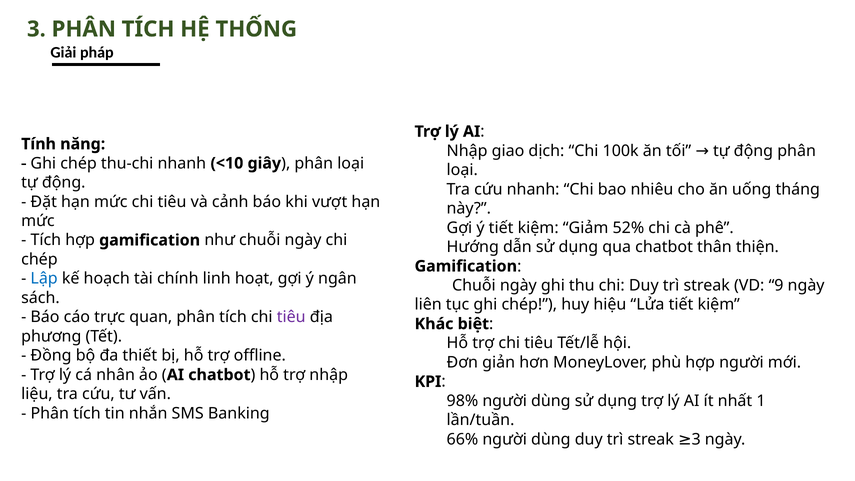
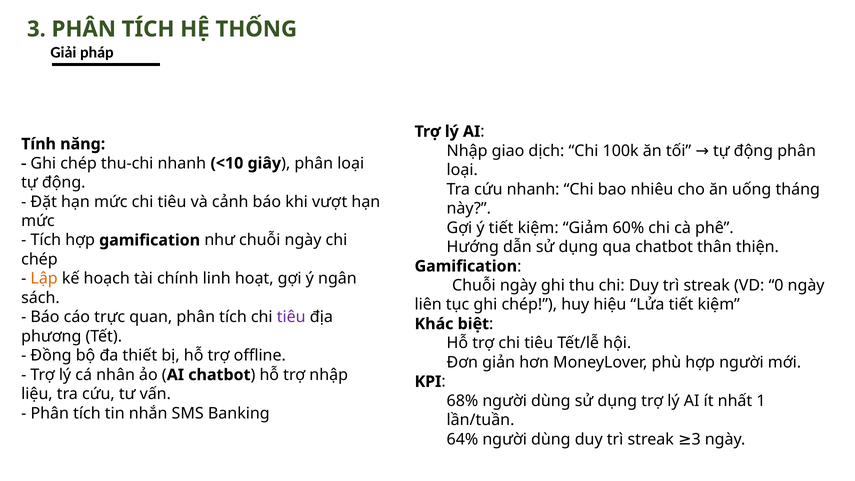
52%: 52% -> 60%
Lập colour: blue -> orange
9: 9 -> 0
98%: 98% -> 68%
66%: 66% -> 64%
